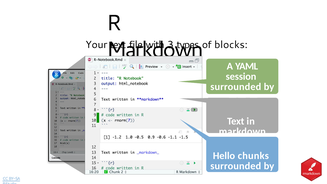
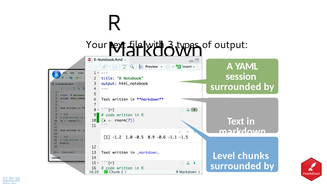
blocks: blocks -> output
Hello: Hello -> Level
